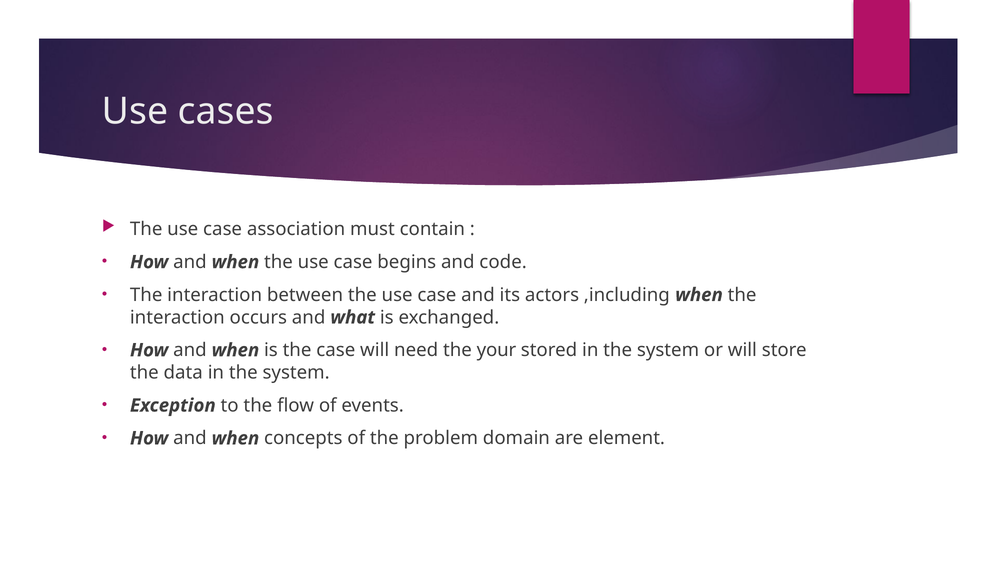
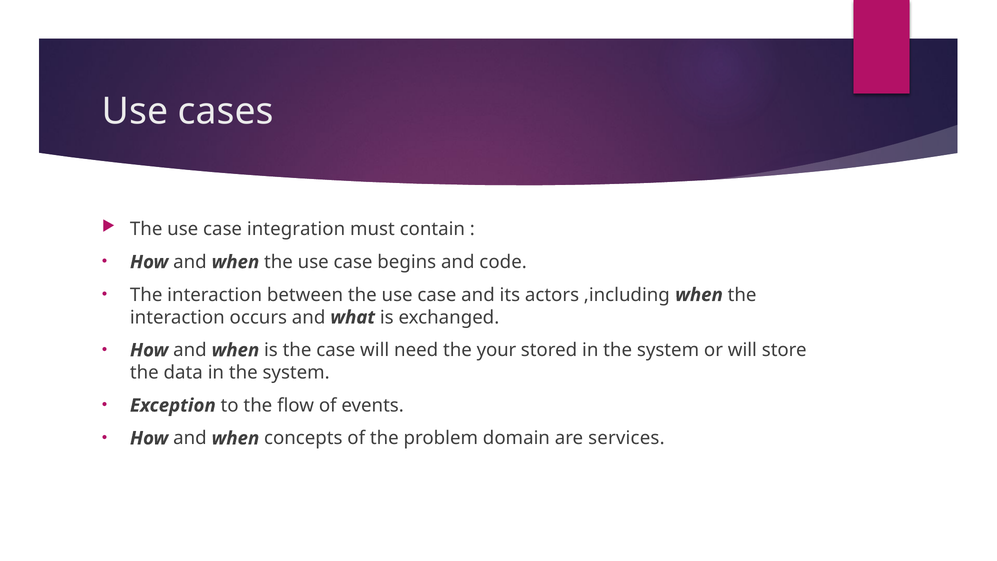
association: association -> integration
element: element -> services
